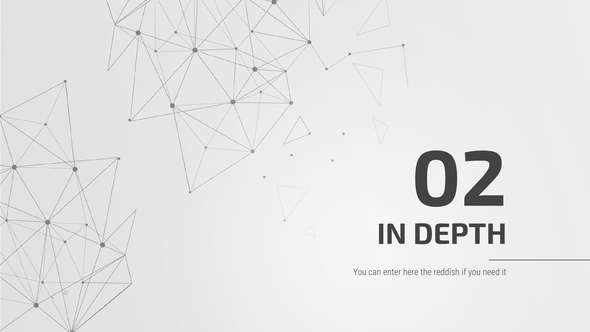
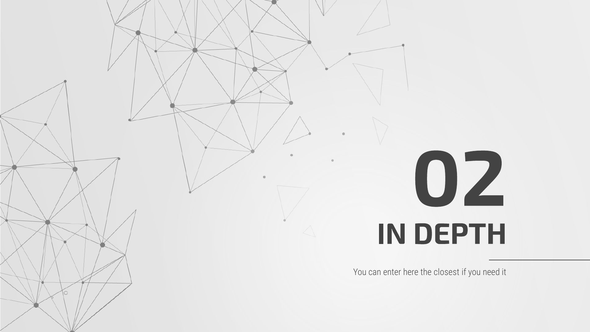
reddish: reddish -> closest
